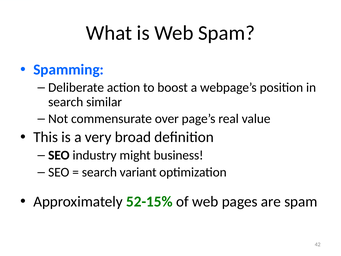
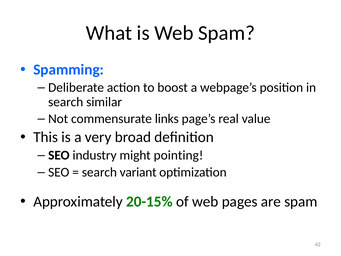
over: over -> links
business: business -> pointing
52-15%: 52-15% -> 20-15%
